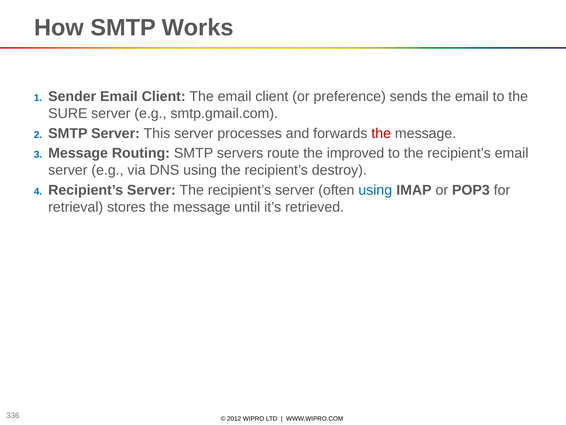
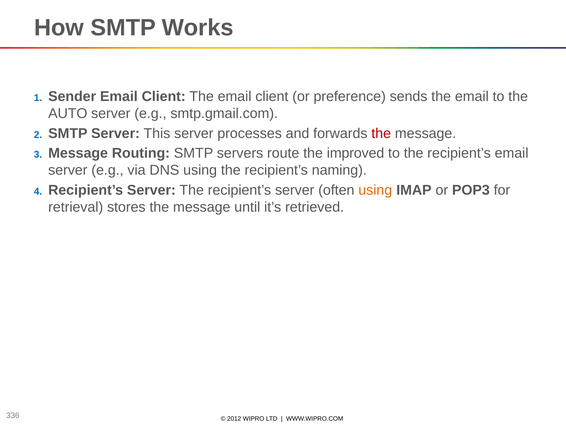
SURE: SURE -> AUTO
destroy: destroy -> naming
using at (375, 190) colour: blue -> orange
